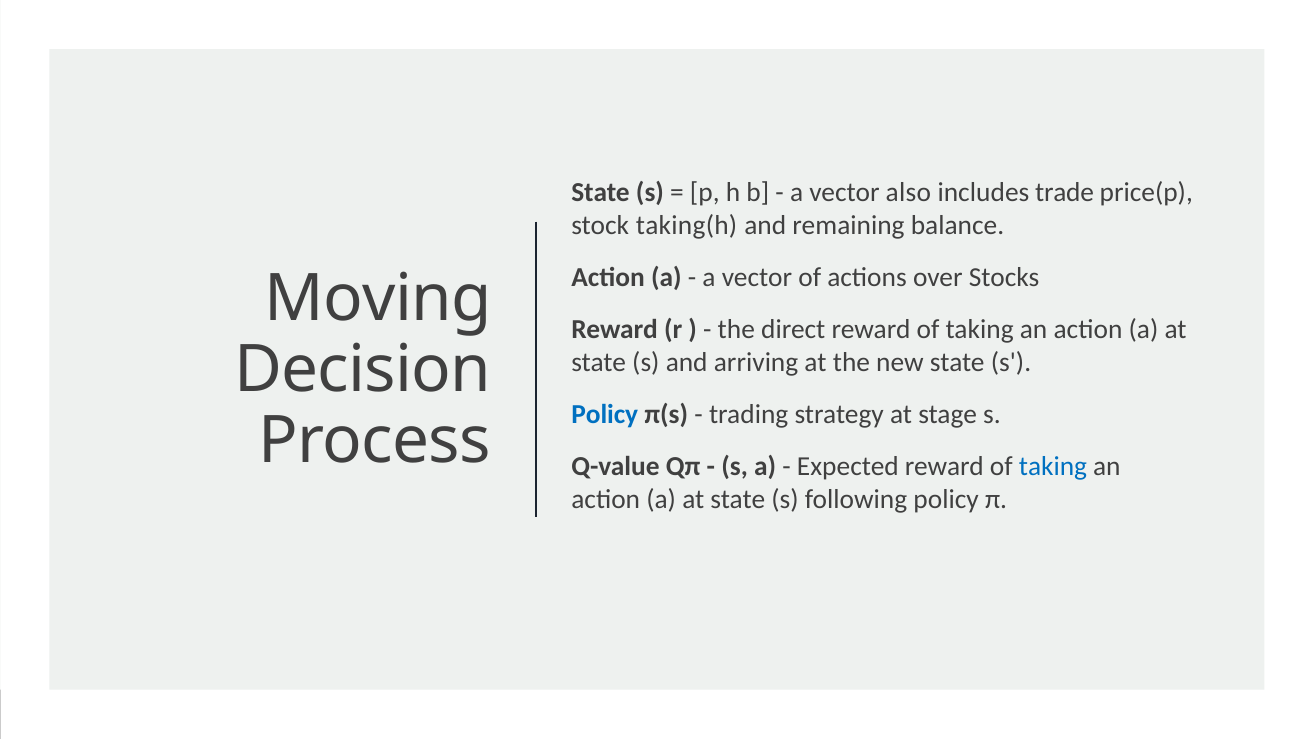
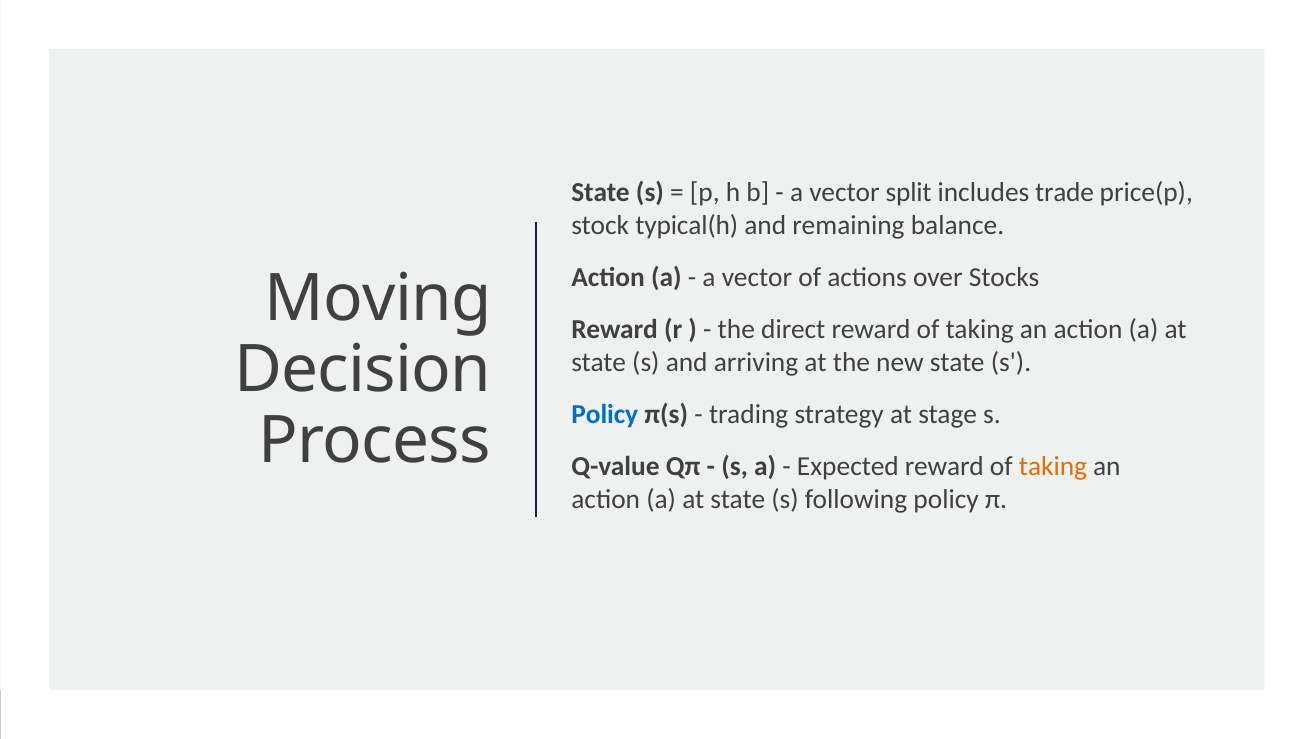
also: also -> split
taking(h: taking(h -> typical(h
taking at (1053, 466) colour: blue -> orange
